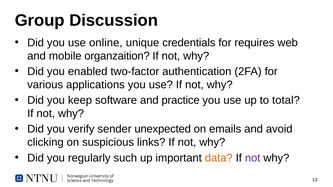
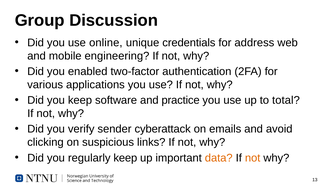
requires: requires -> address
organzaition: organzaition -> engineering
unexpected: unexpected -> cyberattack
regularly such: such -> keep
not at (253, 158) colour: purple -> orange
